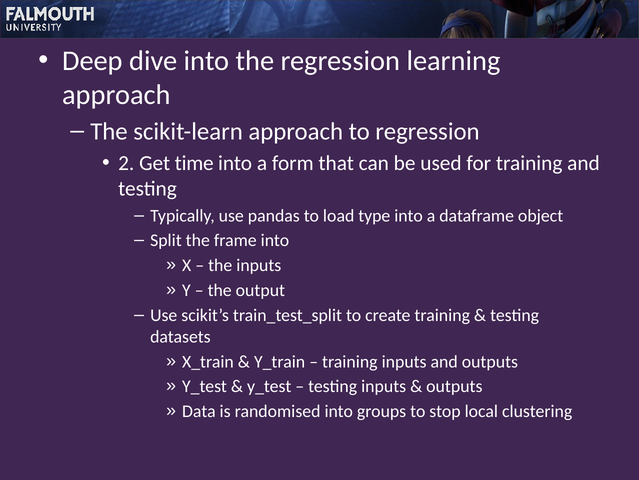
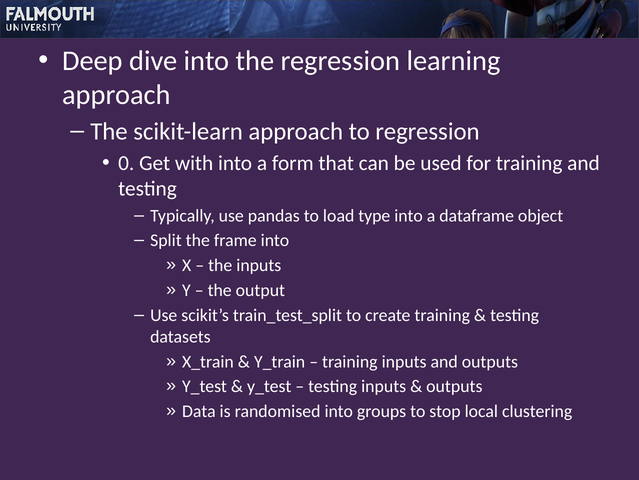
2: 2 -> 0
time: time -> with
